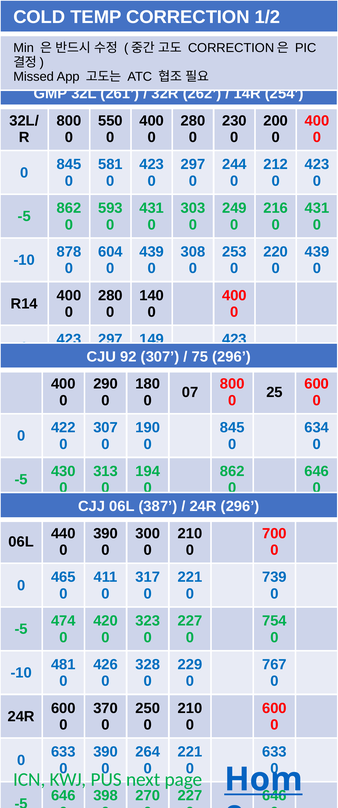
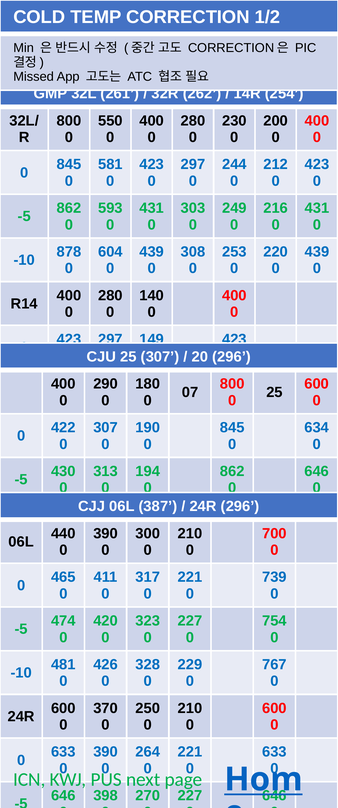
92 at (128, 357): 92 -> 25
75: 75 -> 20
